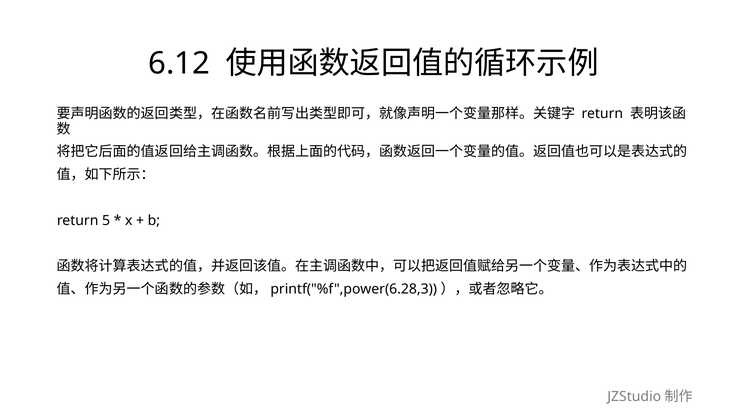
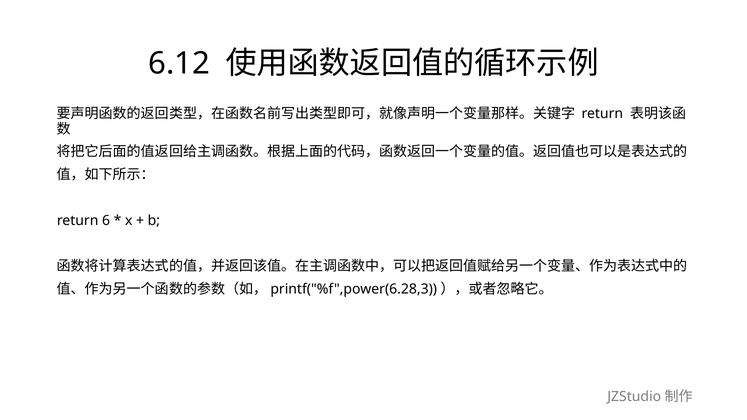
5: 5 -> 6
